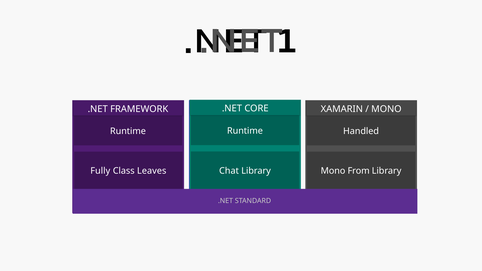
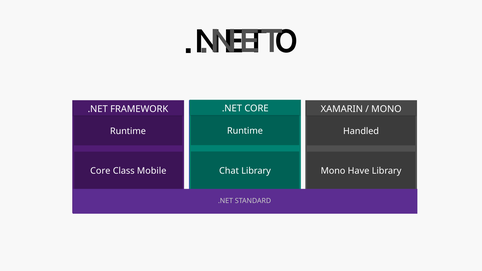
1: 1 -> 0
Fully at (100, 171): Fully -> Core
Leaves: Leaves -> Mobile
From: From -> Have
